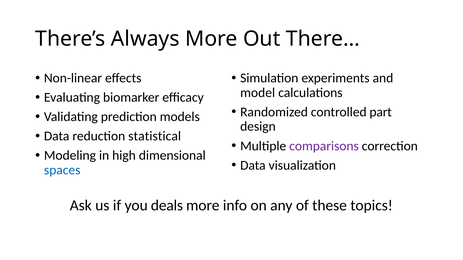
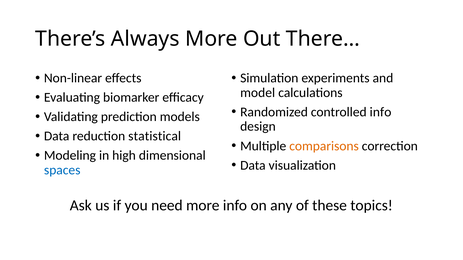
controlled part: part -> info
comparisons colour: purple -> orange
deals: deals -> need
